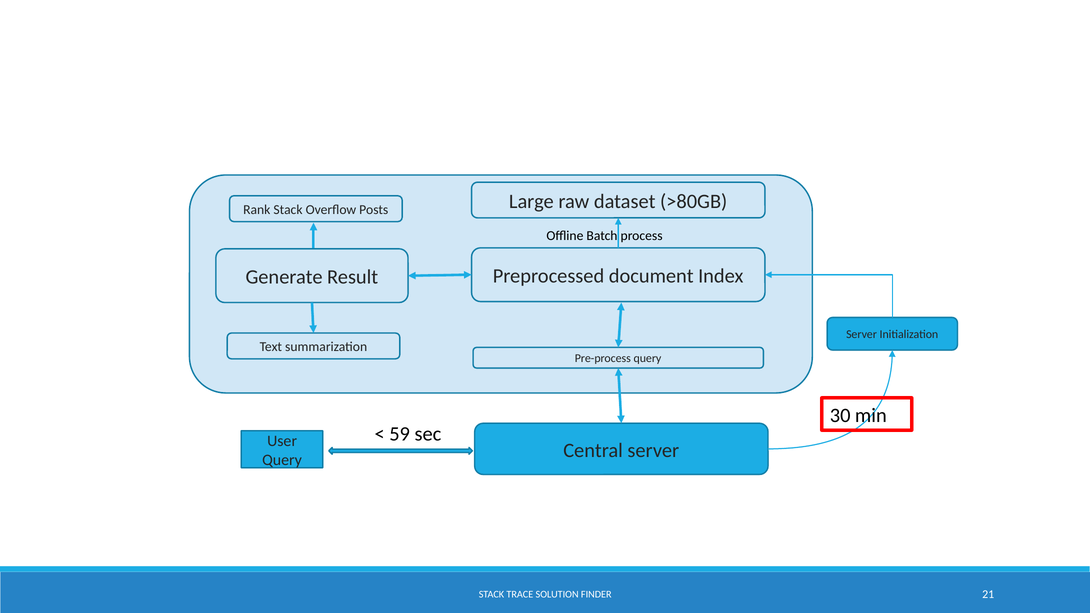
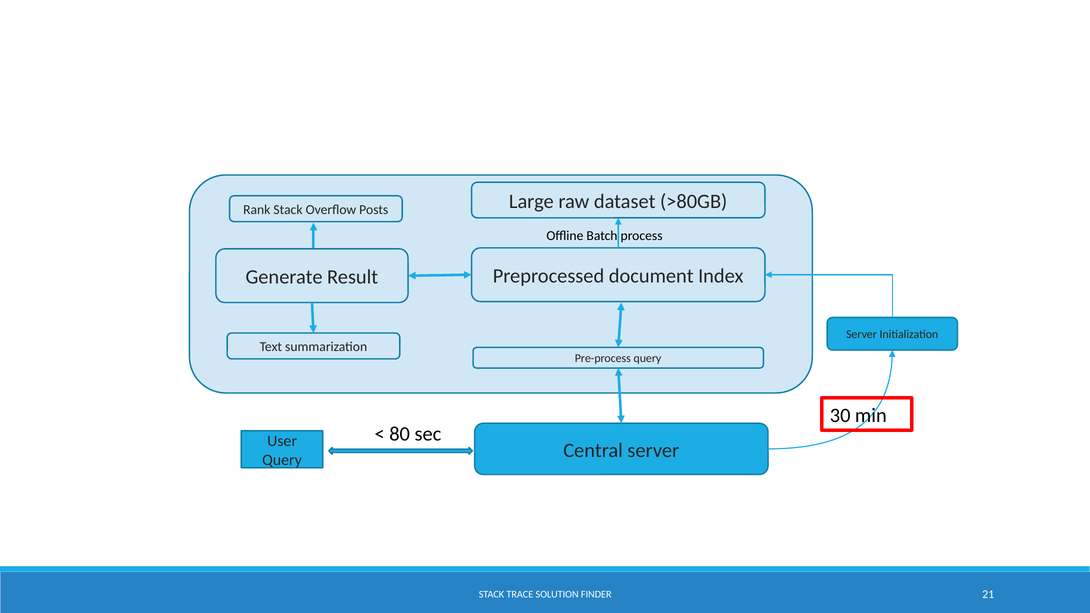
59: 59 -> 80
